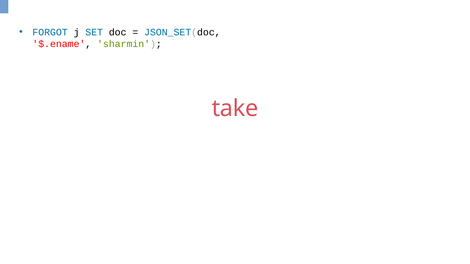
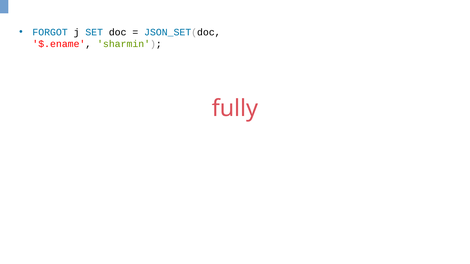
take: take -> fully
